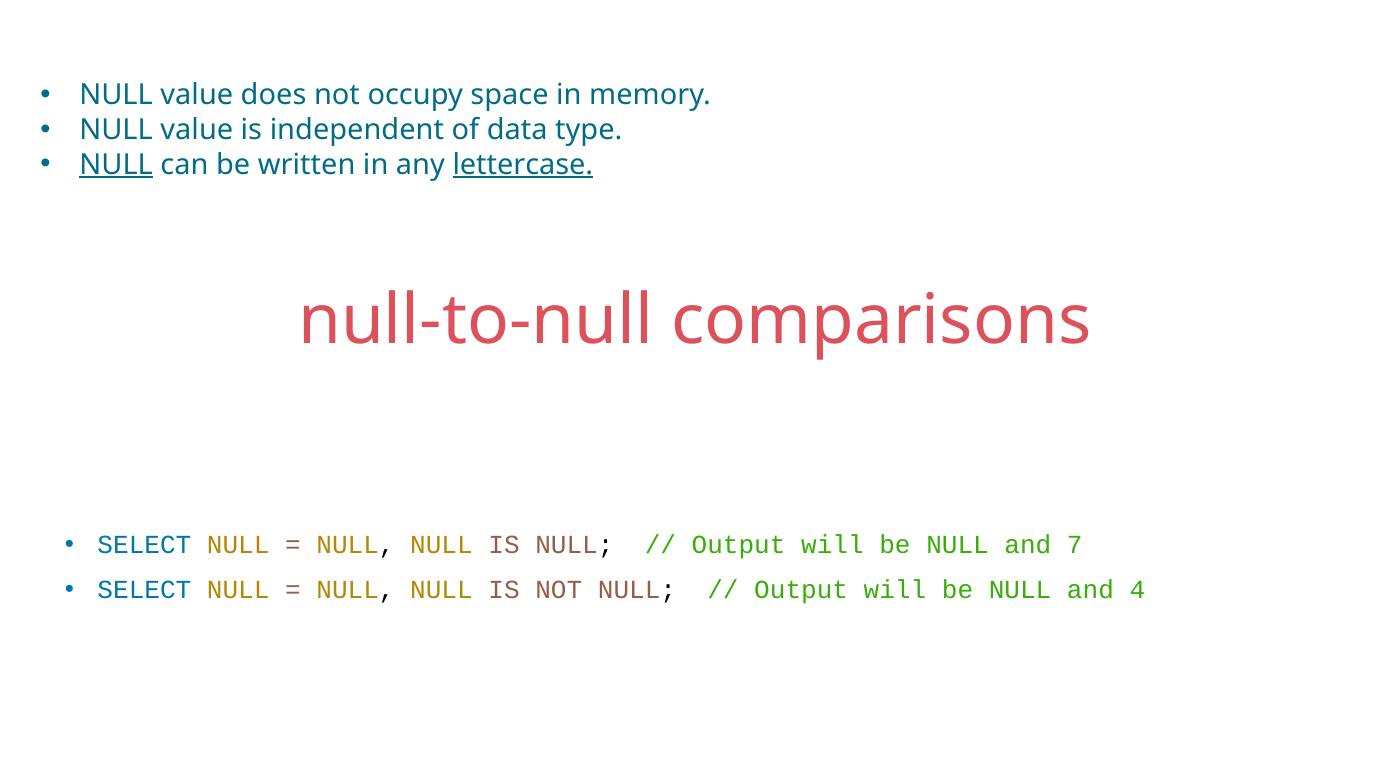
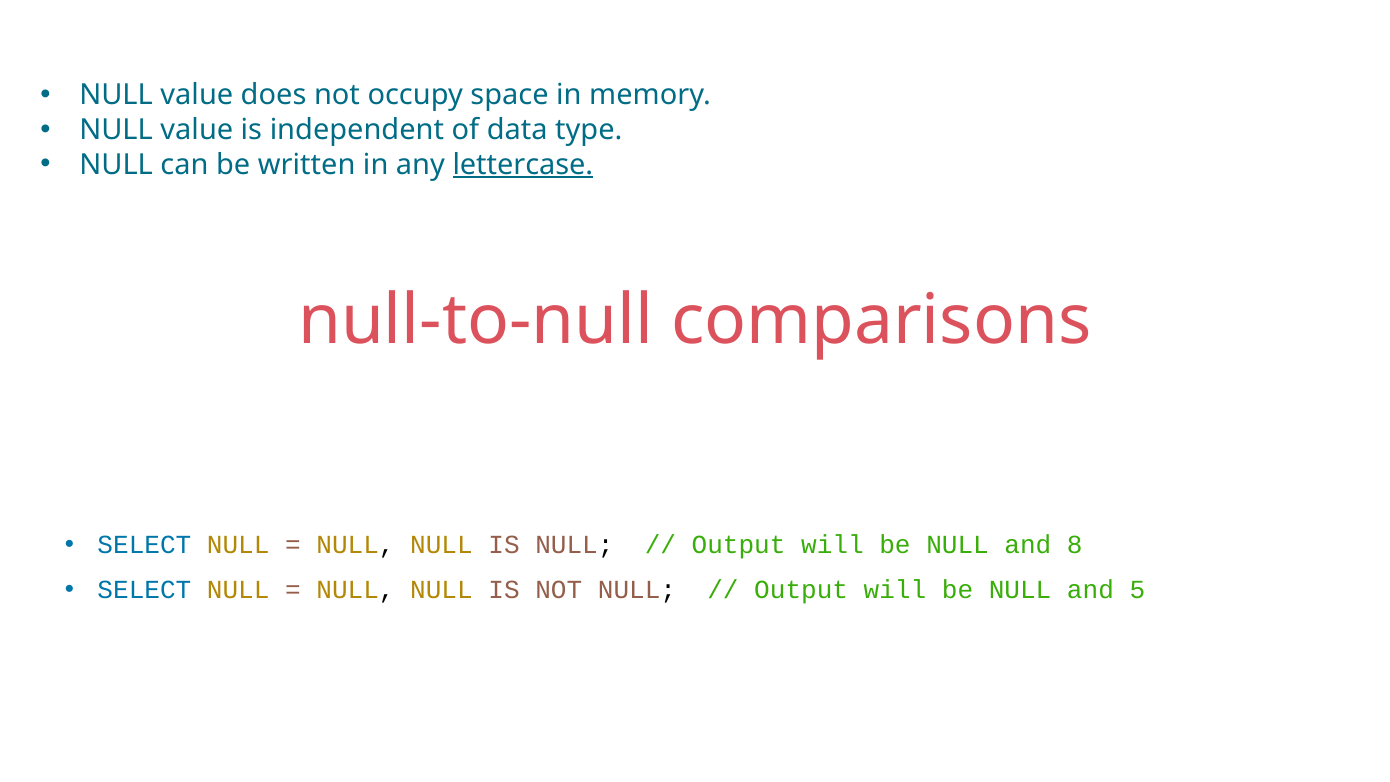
NULL at (116, 165) underline: present -> none
7: 7 -> 8
4: 4 -> 5
